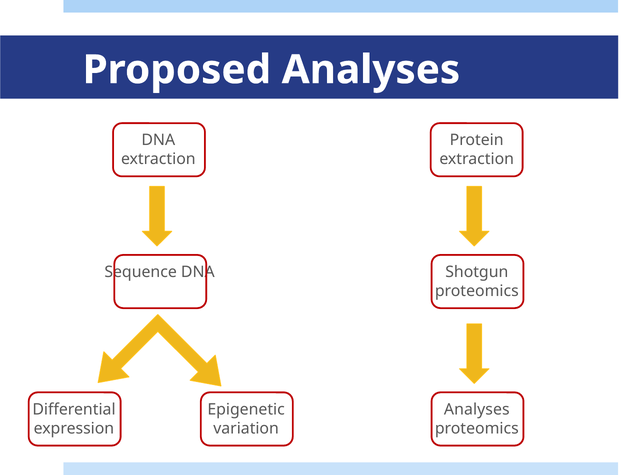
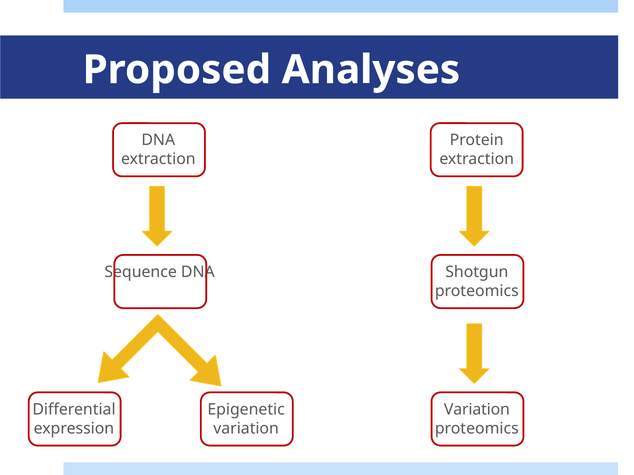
Analyses at (477, 410): Analyses -> Variation
